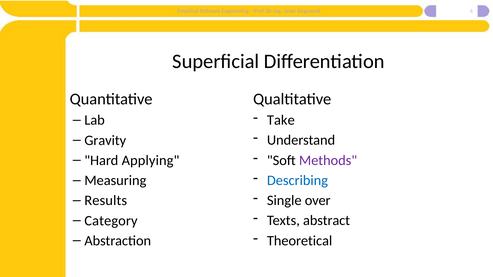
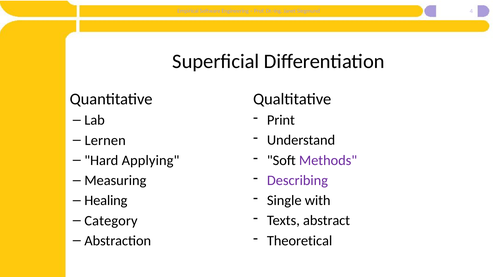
Take: Take -> Print
Gravity: Gravity -> Lernen
Describing colour: blue -> purple
over: over -> with
Results: Results -> Healing
